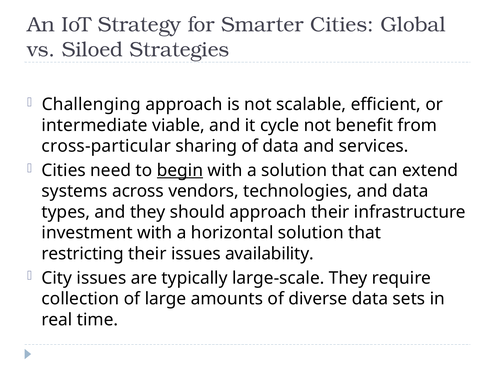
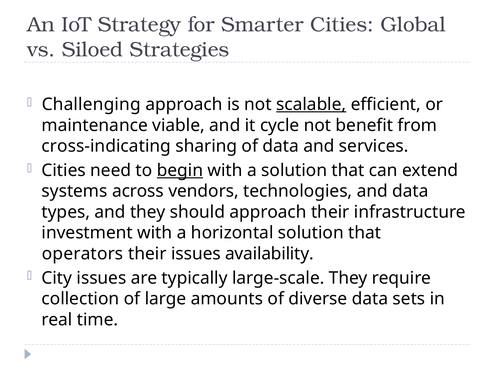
scalable underline: none -> present
intermediate: intermediate -> maintenance
cross-particular: cross-particular -> cross-indicating
restricting: restricting -> operators
